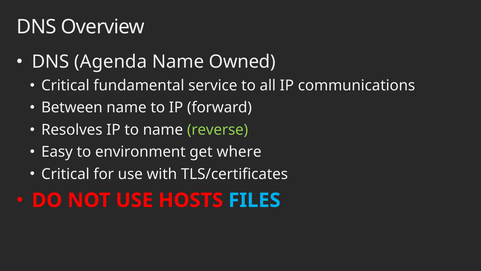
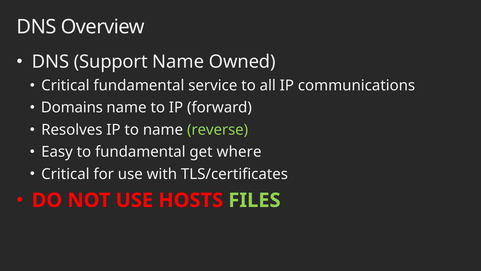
Agenda: Agenda -> Support
Between: Between -> Domains
to environment: environment -> fundamental
FILES colour: light blue -> light green
